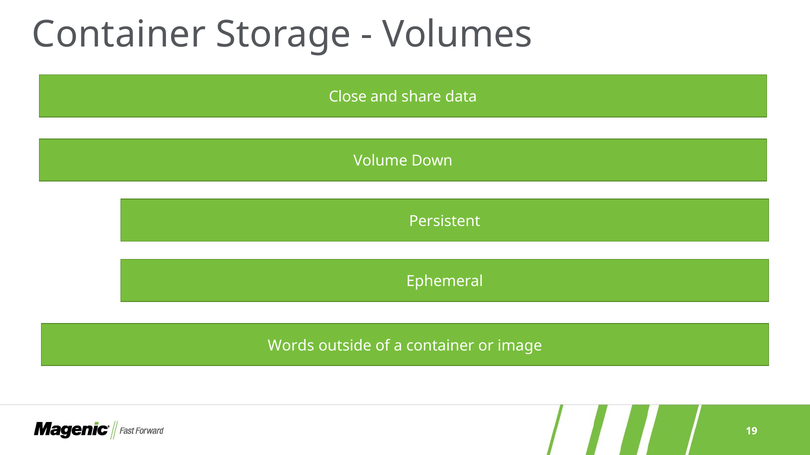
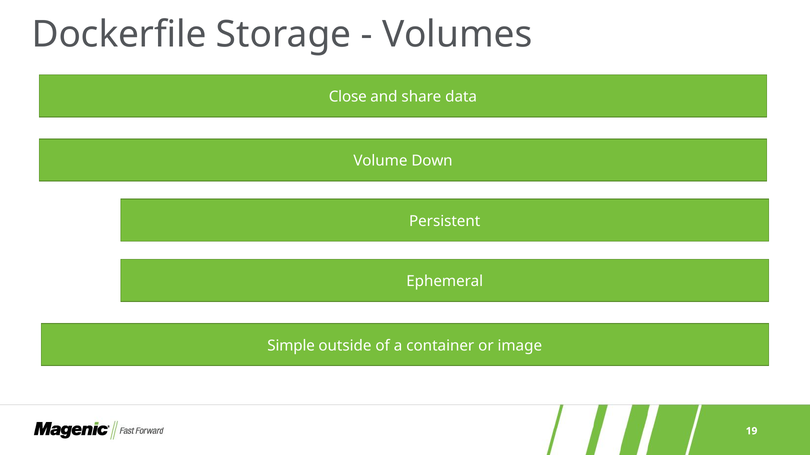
Container at (119, 35): Container -> Dockerfile
Words: Words -> Simple
